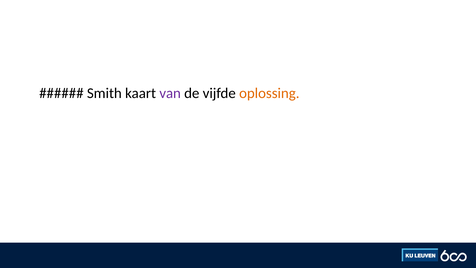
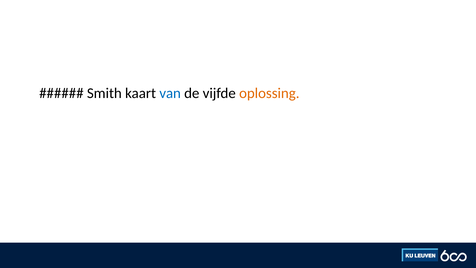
van colour: purple -> blue
